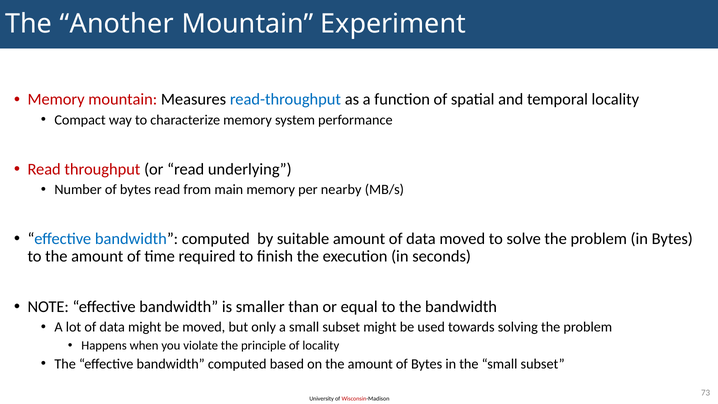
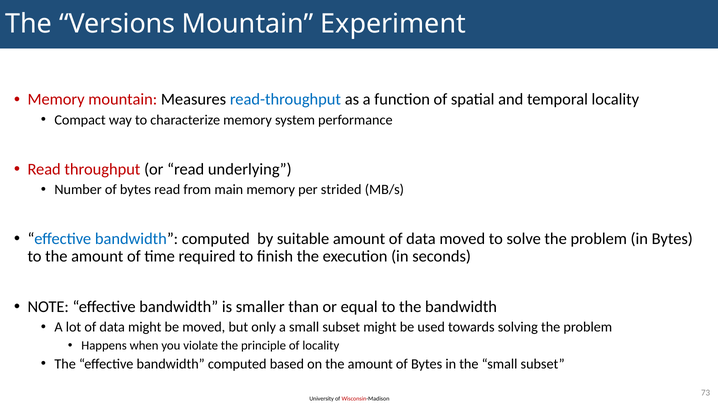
Another: Another -> Versions
nearby: nearby -> strided
